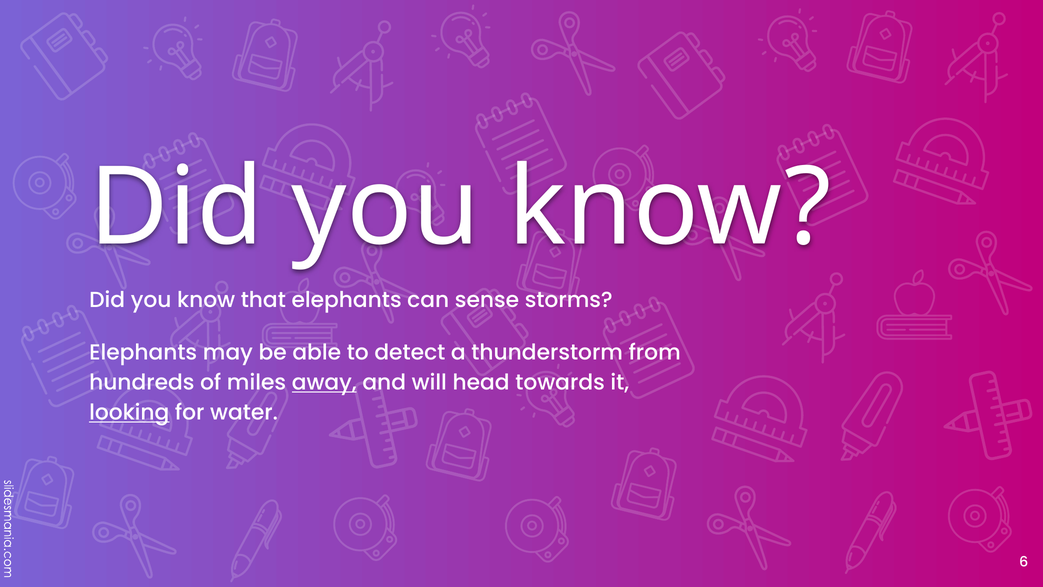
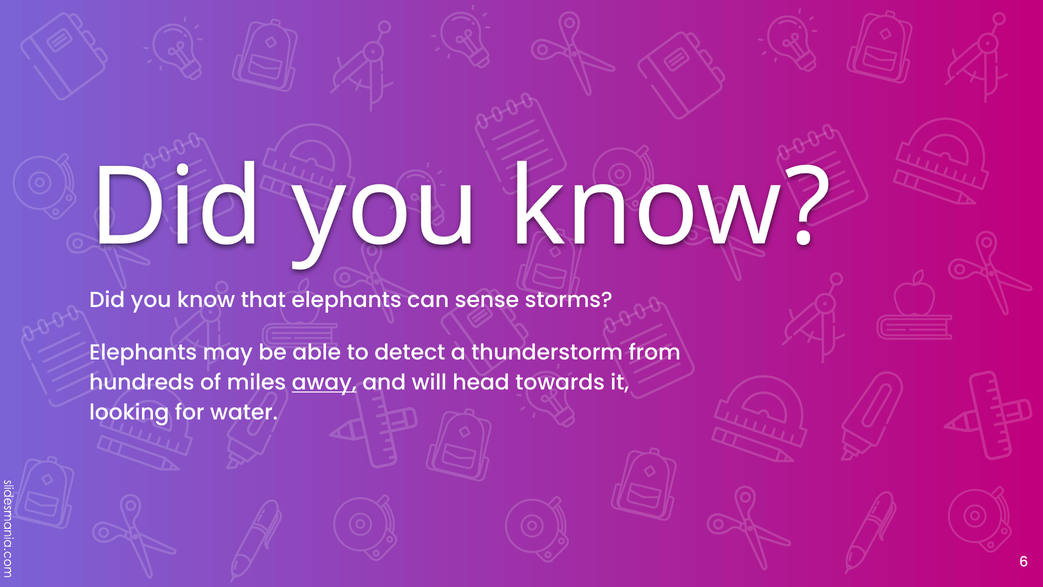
looking underline: present -> none
